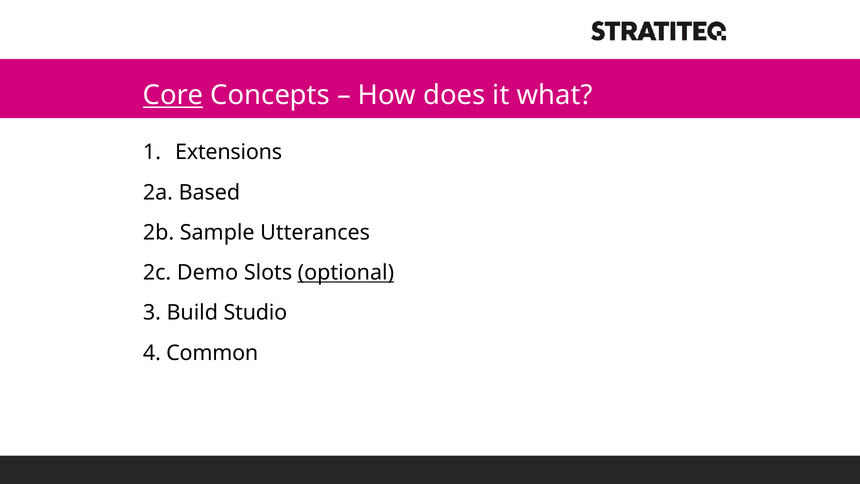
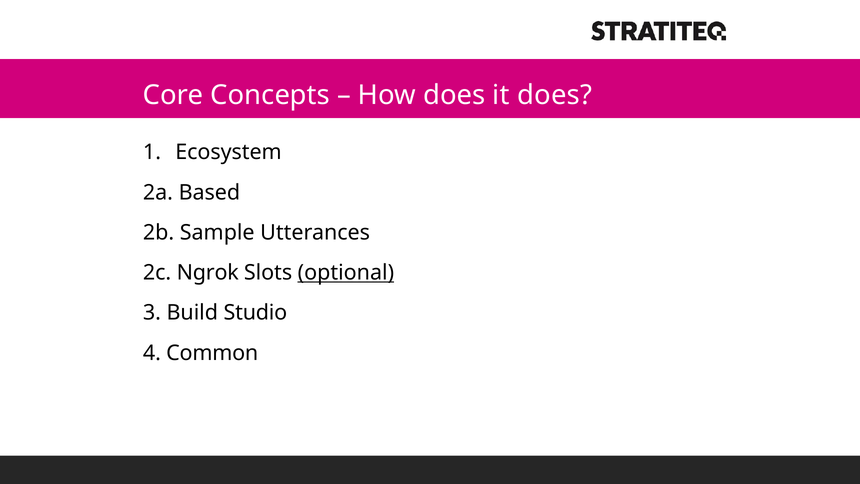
Core underline: present -> none
it what: what -> does
Extensions: Extensions -> Ecosystem
Demo: Demo -> Ngrok
